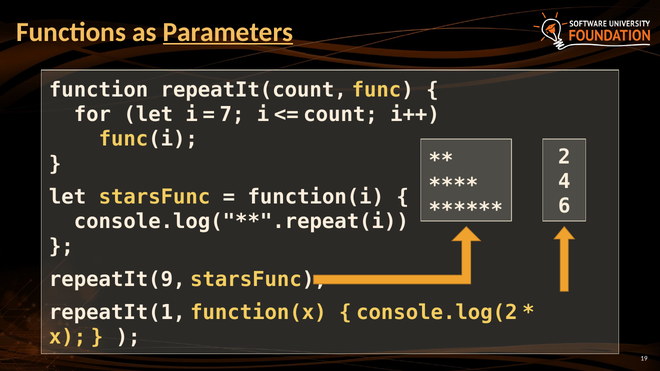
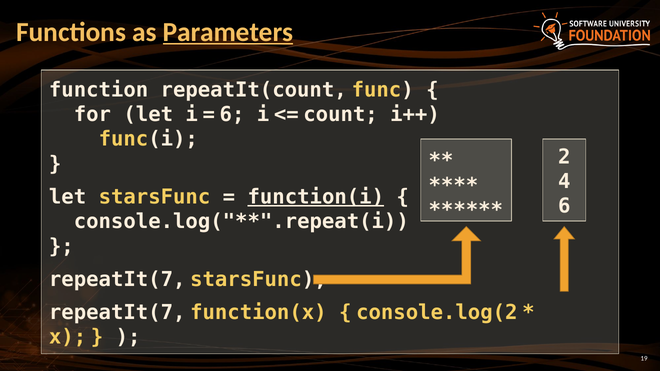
7 at (232, 115): 7 -> 6
function(i underline: none -> present
repeatIt(9 at (117, 280): repeatIt(9 -> repeatIt(7
repeatIt(1 at (117, 313): repeatIt(1 -> repeatIt(7
